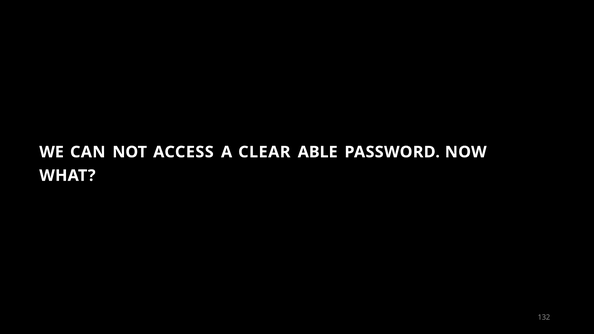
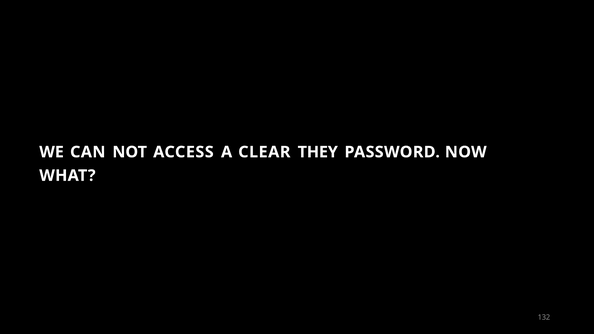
ABLE: ABLE -> THEY
